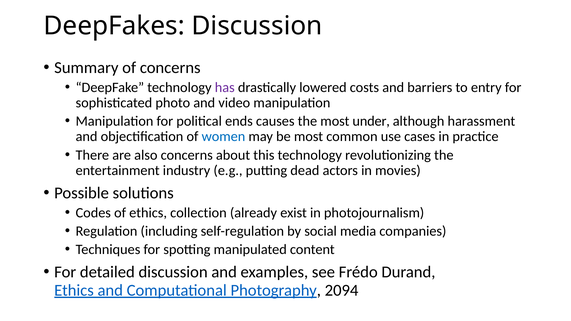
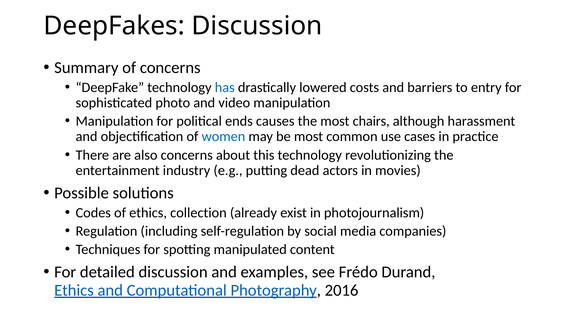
has colour: purple -> blue
under: under -> chairs
2094: 2094 -> 2016
